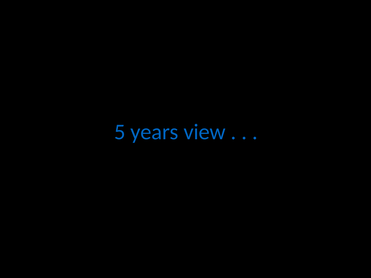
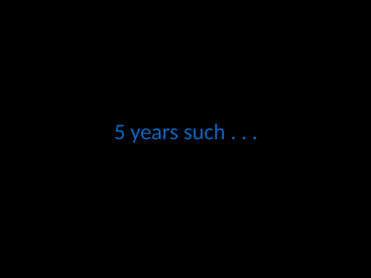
view: view -> such
